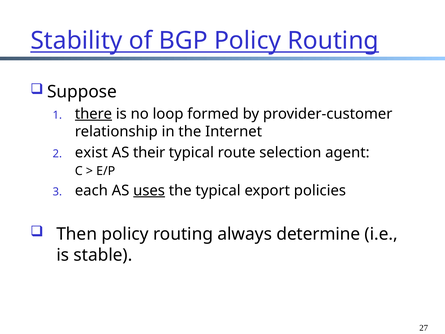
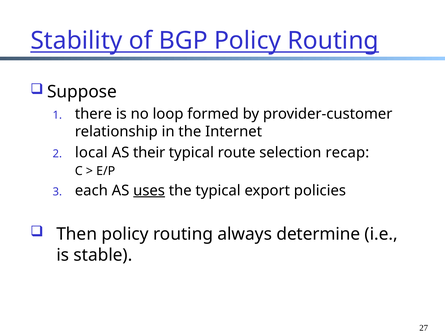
there underline: present -> none
exist: exist -> local
agent: agent -> recap
